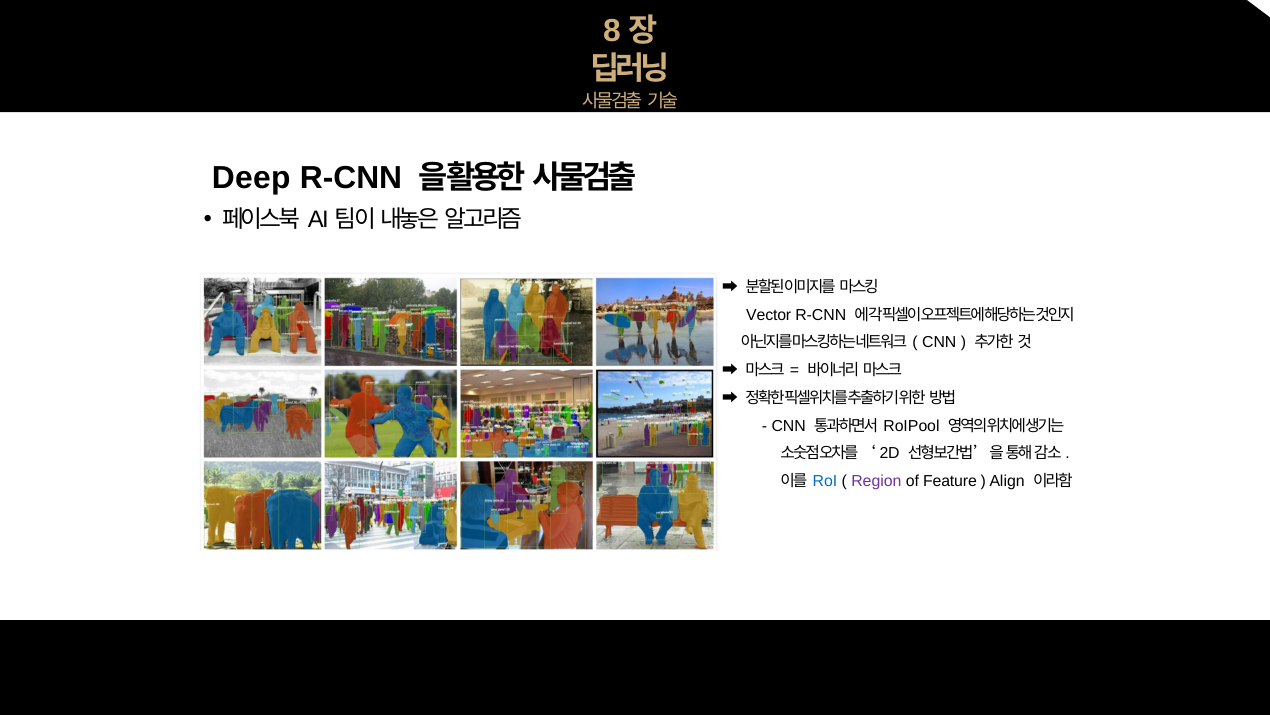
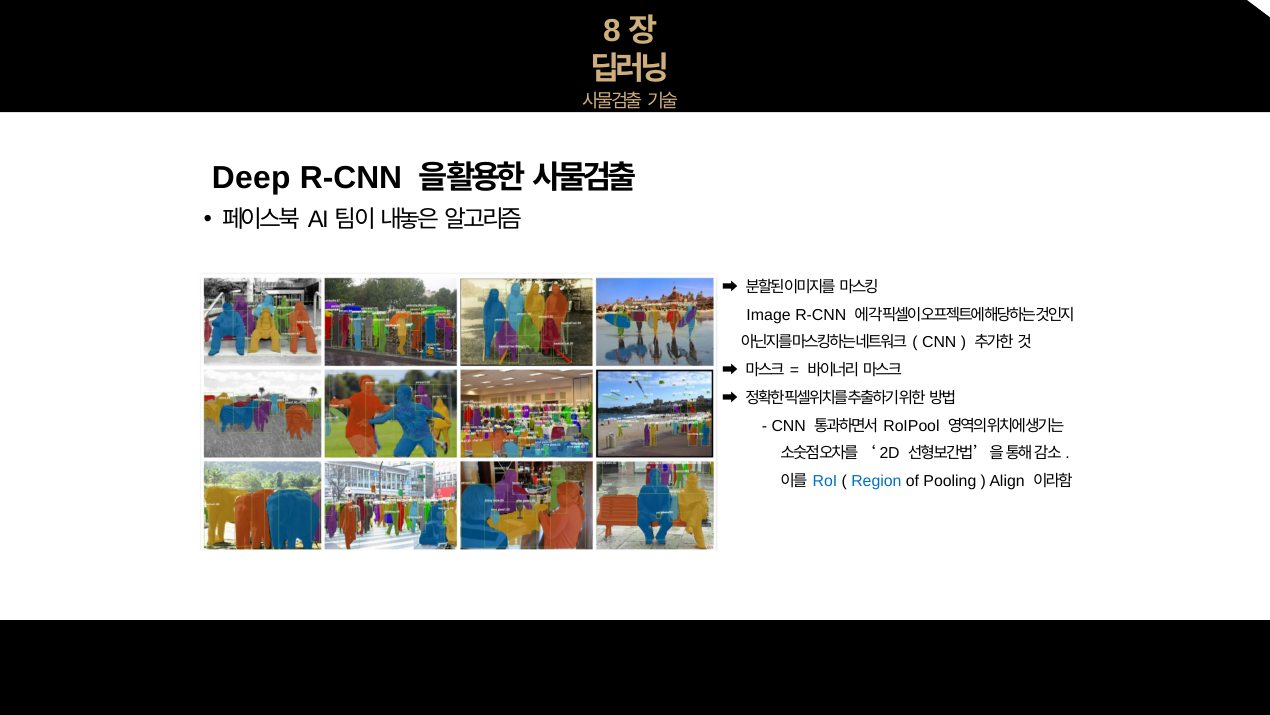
Vector: Vector -> Image
Region colour: purple -> blue
Feature: Feature -> Pooling
